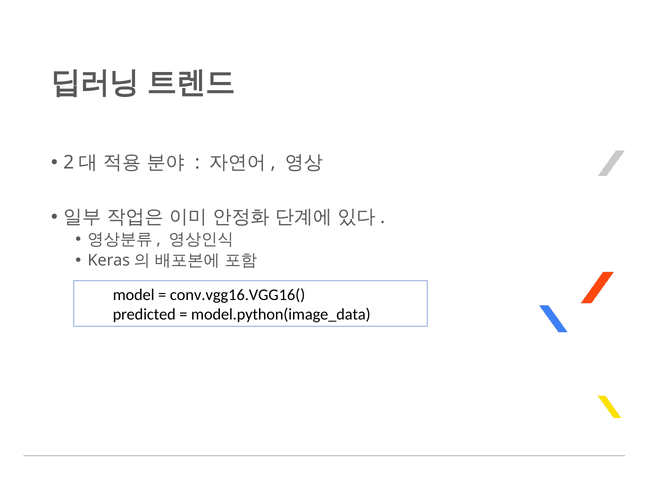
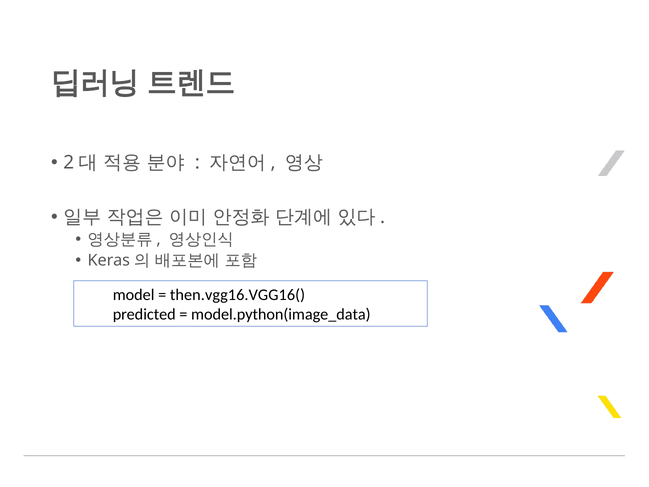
conv.vgg16.VGG16(: conv.vgg16.VGG16( -> then.vgg16.VGG16(
